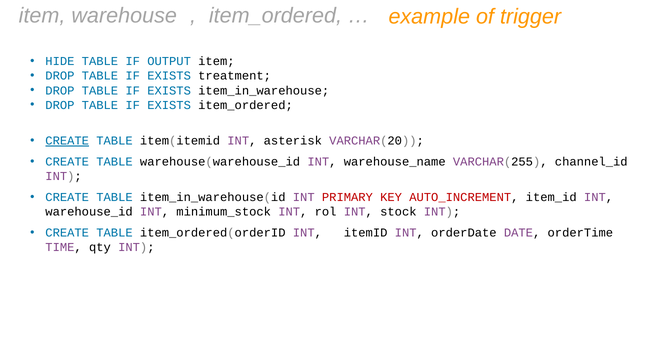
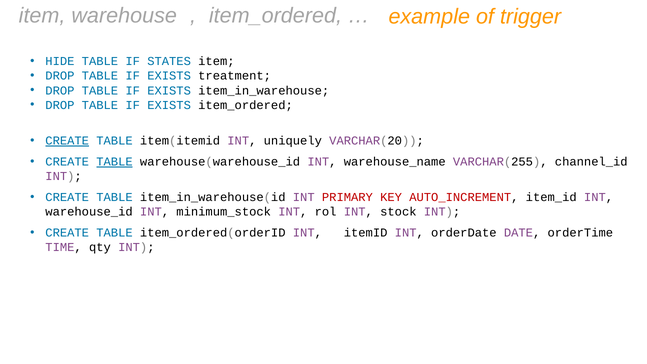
OUTPUT: OUTPUT -> STATES
asterisk: asterisk -> uniquely
TABLE at (115, 162) underline: none -> present
